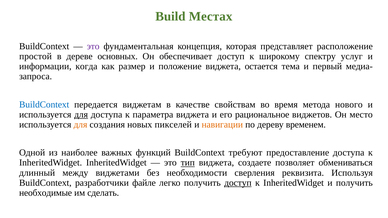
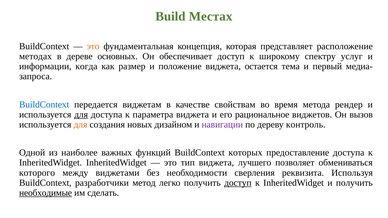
это at (93, 46) colour: purple -> orange
простой: простой -> методах
нового: нового -> рендер
место: место -> вызов
пикселей: пикселей -> дизайном
навигации colour: orange -> purple
временем: временем -> контроль
требуют: требуют -> которых
тип underline: present -> none
создаете: создаете -> лучшего
длинный: длинный -> которого
файле: файле -> метод
необходимые underline: none -> present
